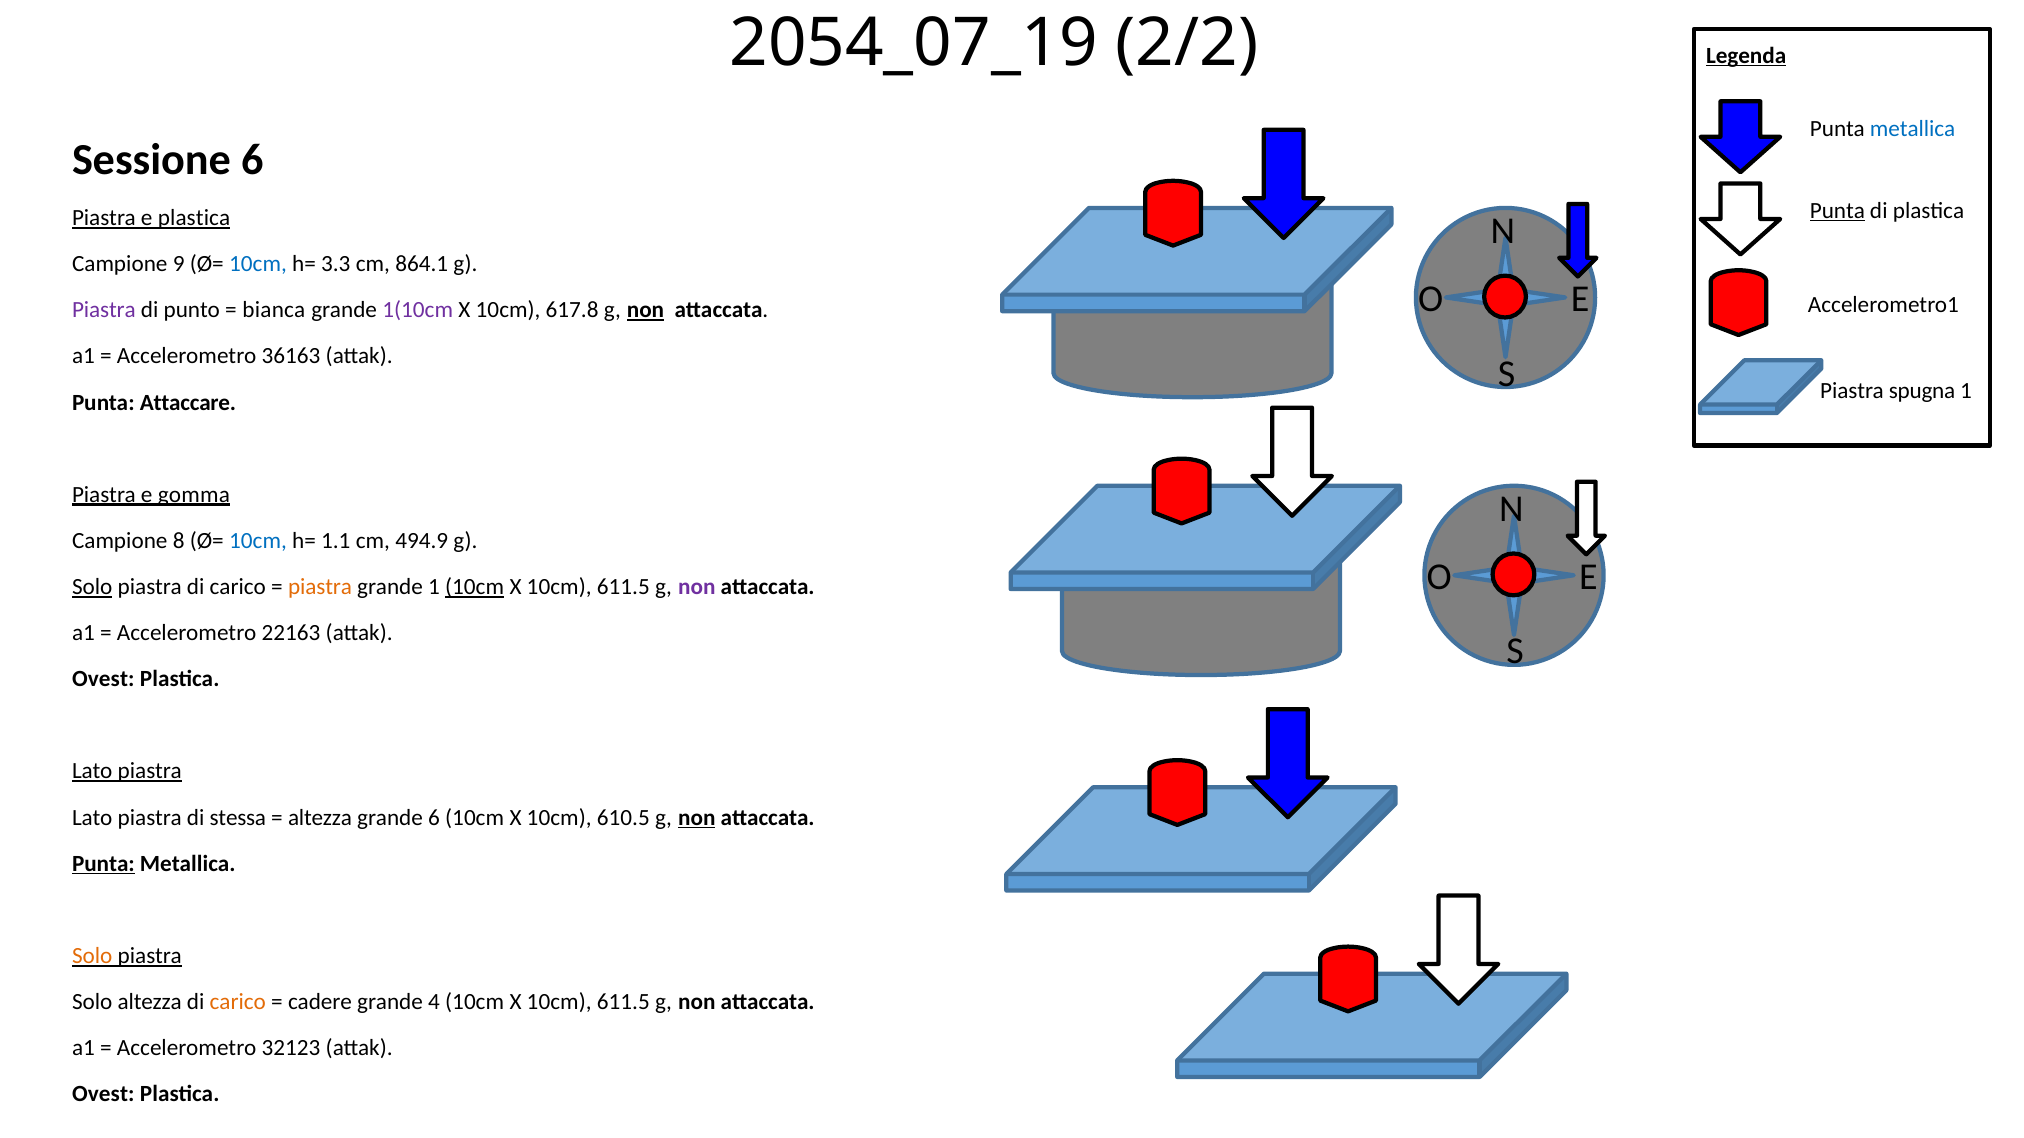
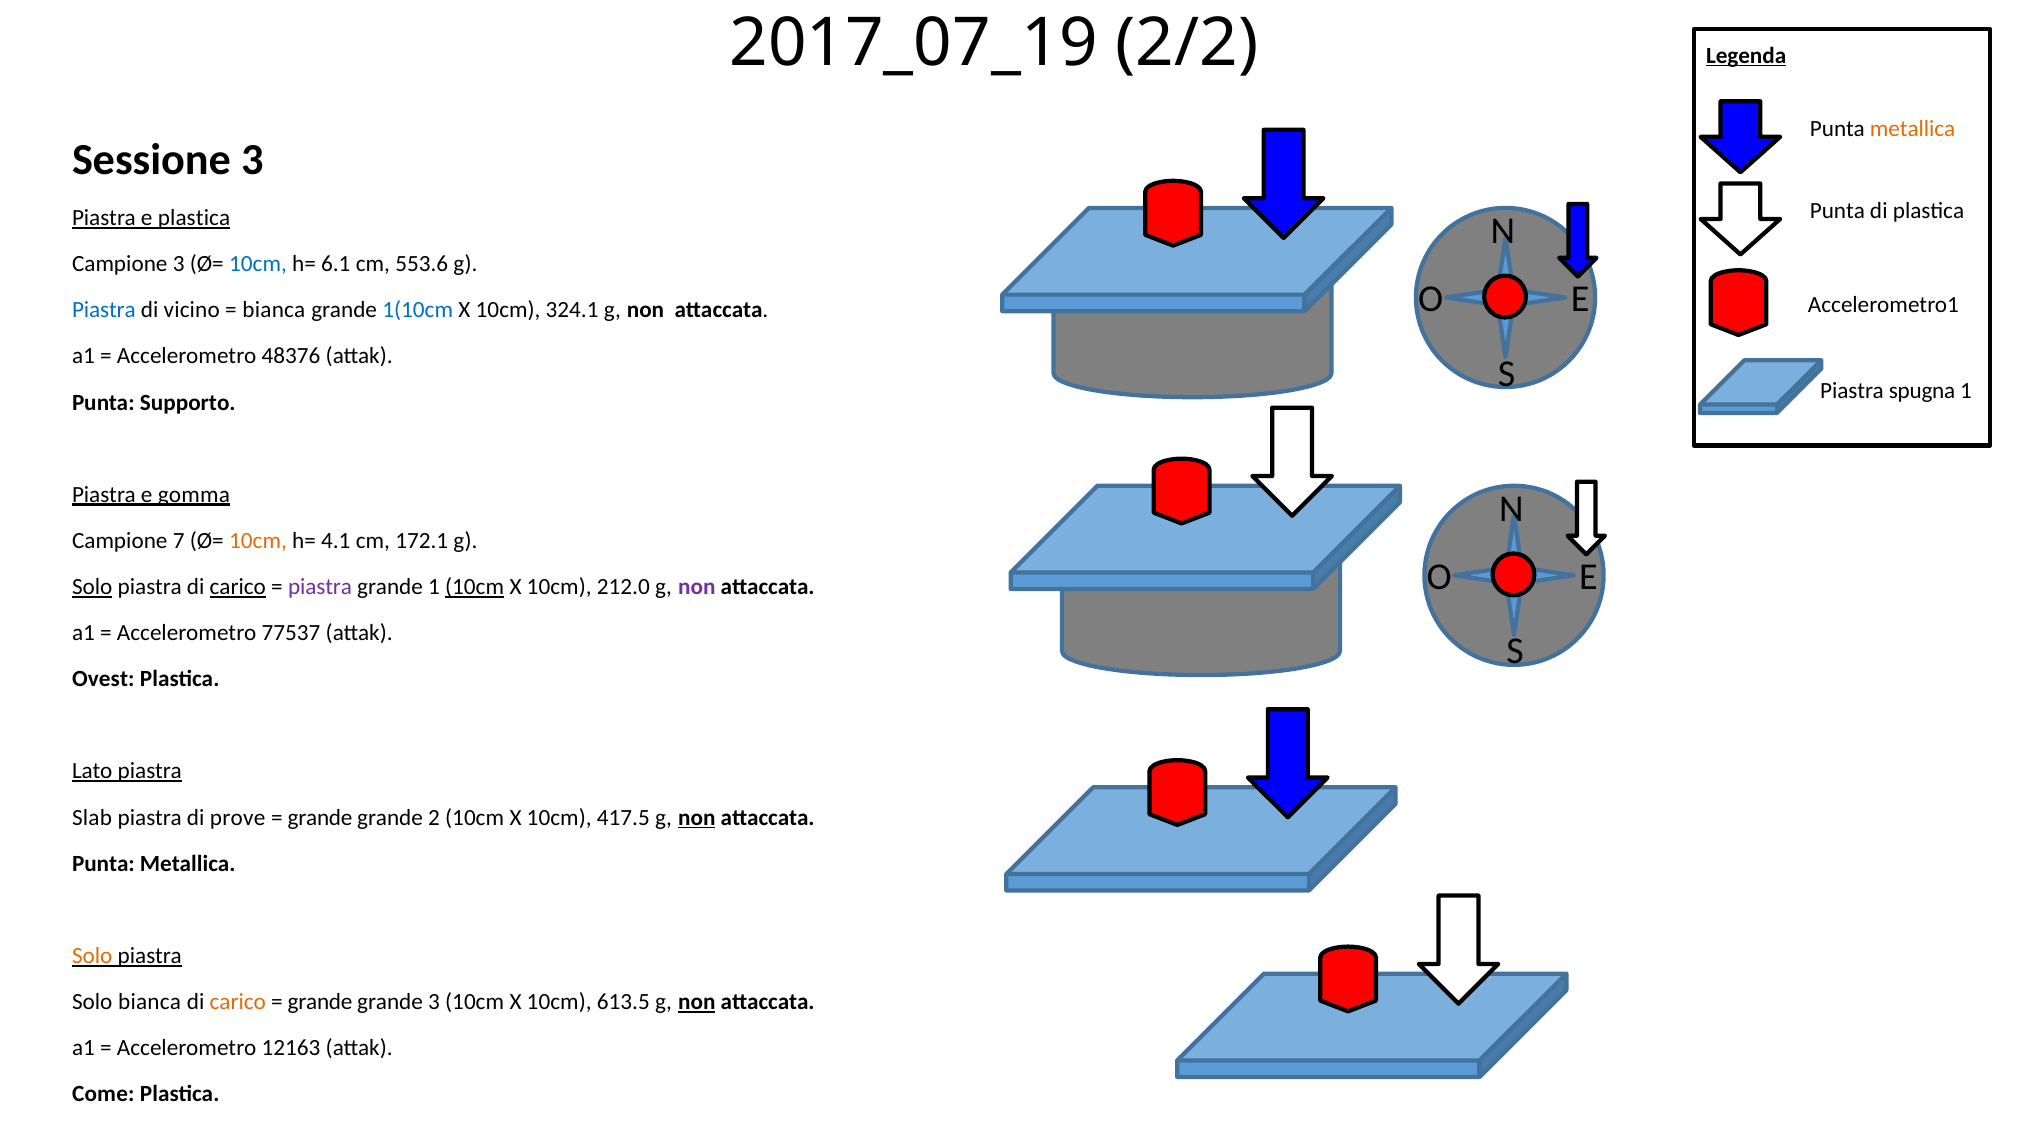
2054_07_19: 2054_07_19 -> 2017_07_19
metallica at (1913, 129) colour: blue -> orange
Sessione 6: 6 -> 3
Punta at (1837, 211) underline: present -> none
Campione 9: 9 -> 3
3.3: 3.3 -> 6.1
864.1: 864.1 -> 553.6
Piastra at (104, 310) colour: purple -> blue
punto: punto -> vicino
1(10cm colour: purple -> blue
617.8: 617.8 -> 324.1
non at (645, 310) underline: present -> none
36163: 36163 -> 48376
Attaccare: Attaccare -> Supporto
8: 8 -> 7
10cm at (258, 541) colour: blue -> orange
1.1: 1.1 -> 4.1
494.9: 494.9 -> 172.1
carico at (238, 587) underline: none -> present
piastra at (320, 587) colour: orange -> purple
611.5 at (623, 587): 611.5 -> 212.0
22163: 22163 -> 77537
Lato at (92, 818): Lato -> Slab
stessa: stessa -> prove
altezza at (320, 818): altezza -> grande
grande 6: 6 -> 2
610.5: 610.5 -> 417.5
Punta at (103, 864) underline: present -> none
Solo altezza: altezza -> bianca
cadere at (320, 1002): cadere -> grande
grande 4: 4 -> 3
611.5 at (623, 1002): 611.5 -> 613.5
non at (697, 1002) underline: none -> present
32123: 32123 -> 12163
Ovest at (103, 1095): Ovest -> Come
